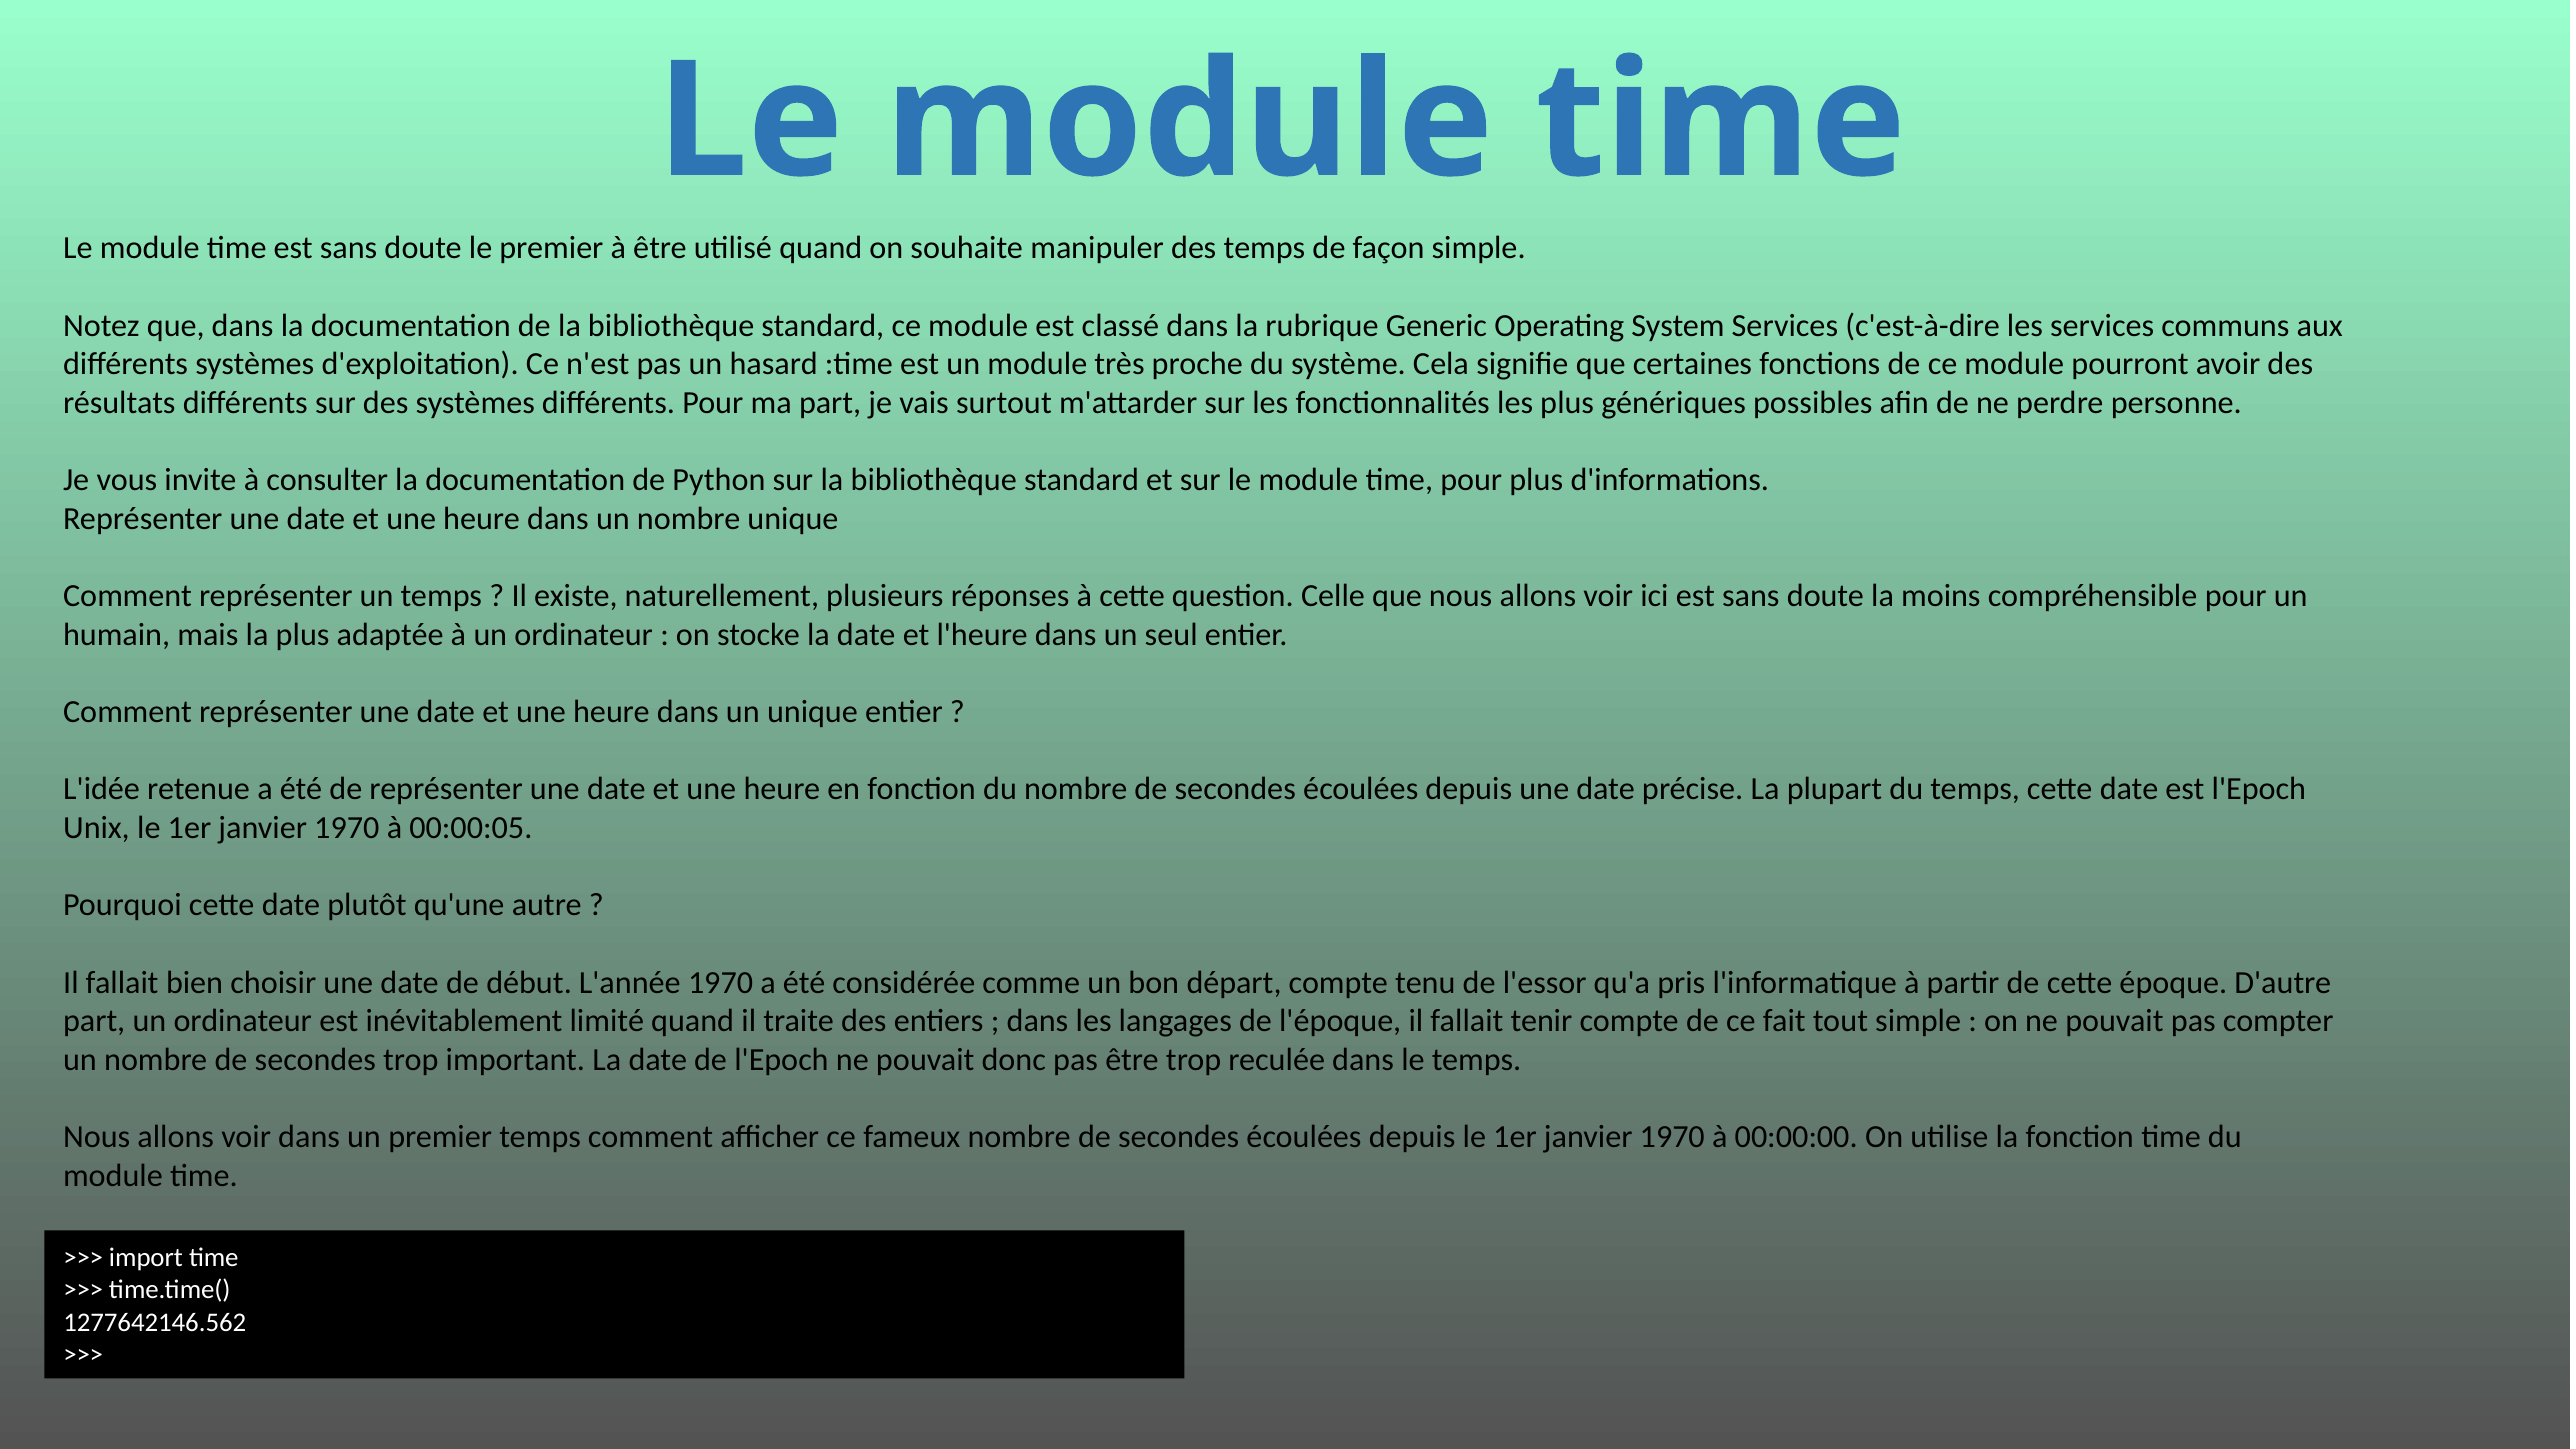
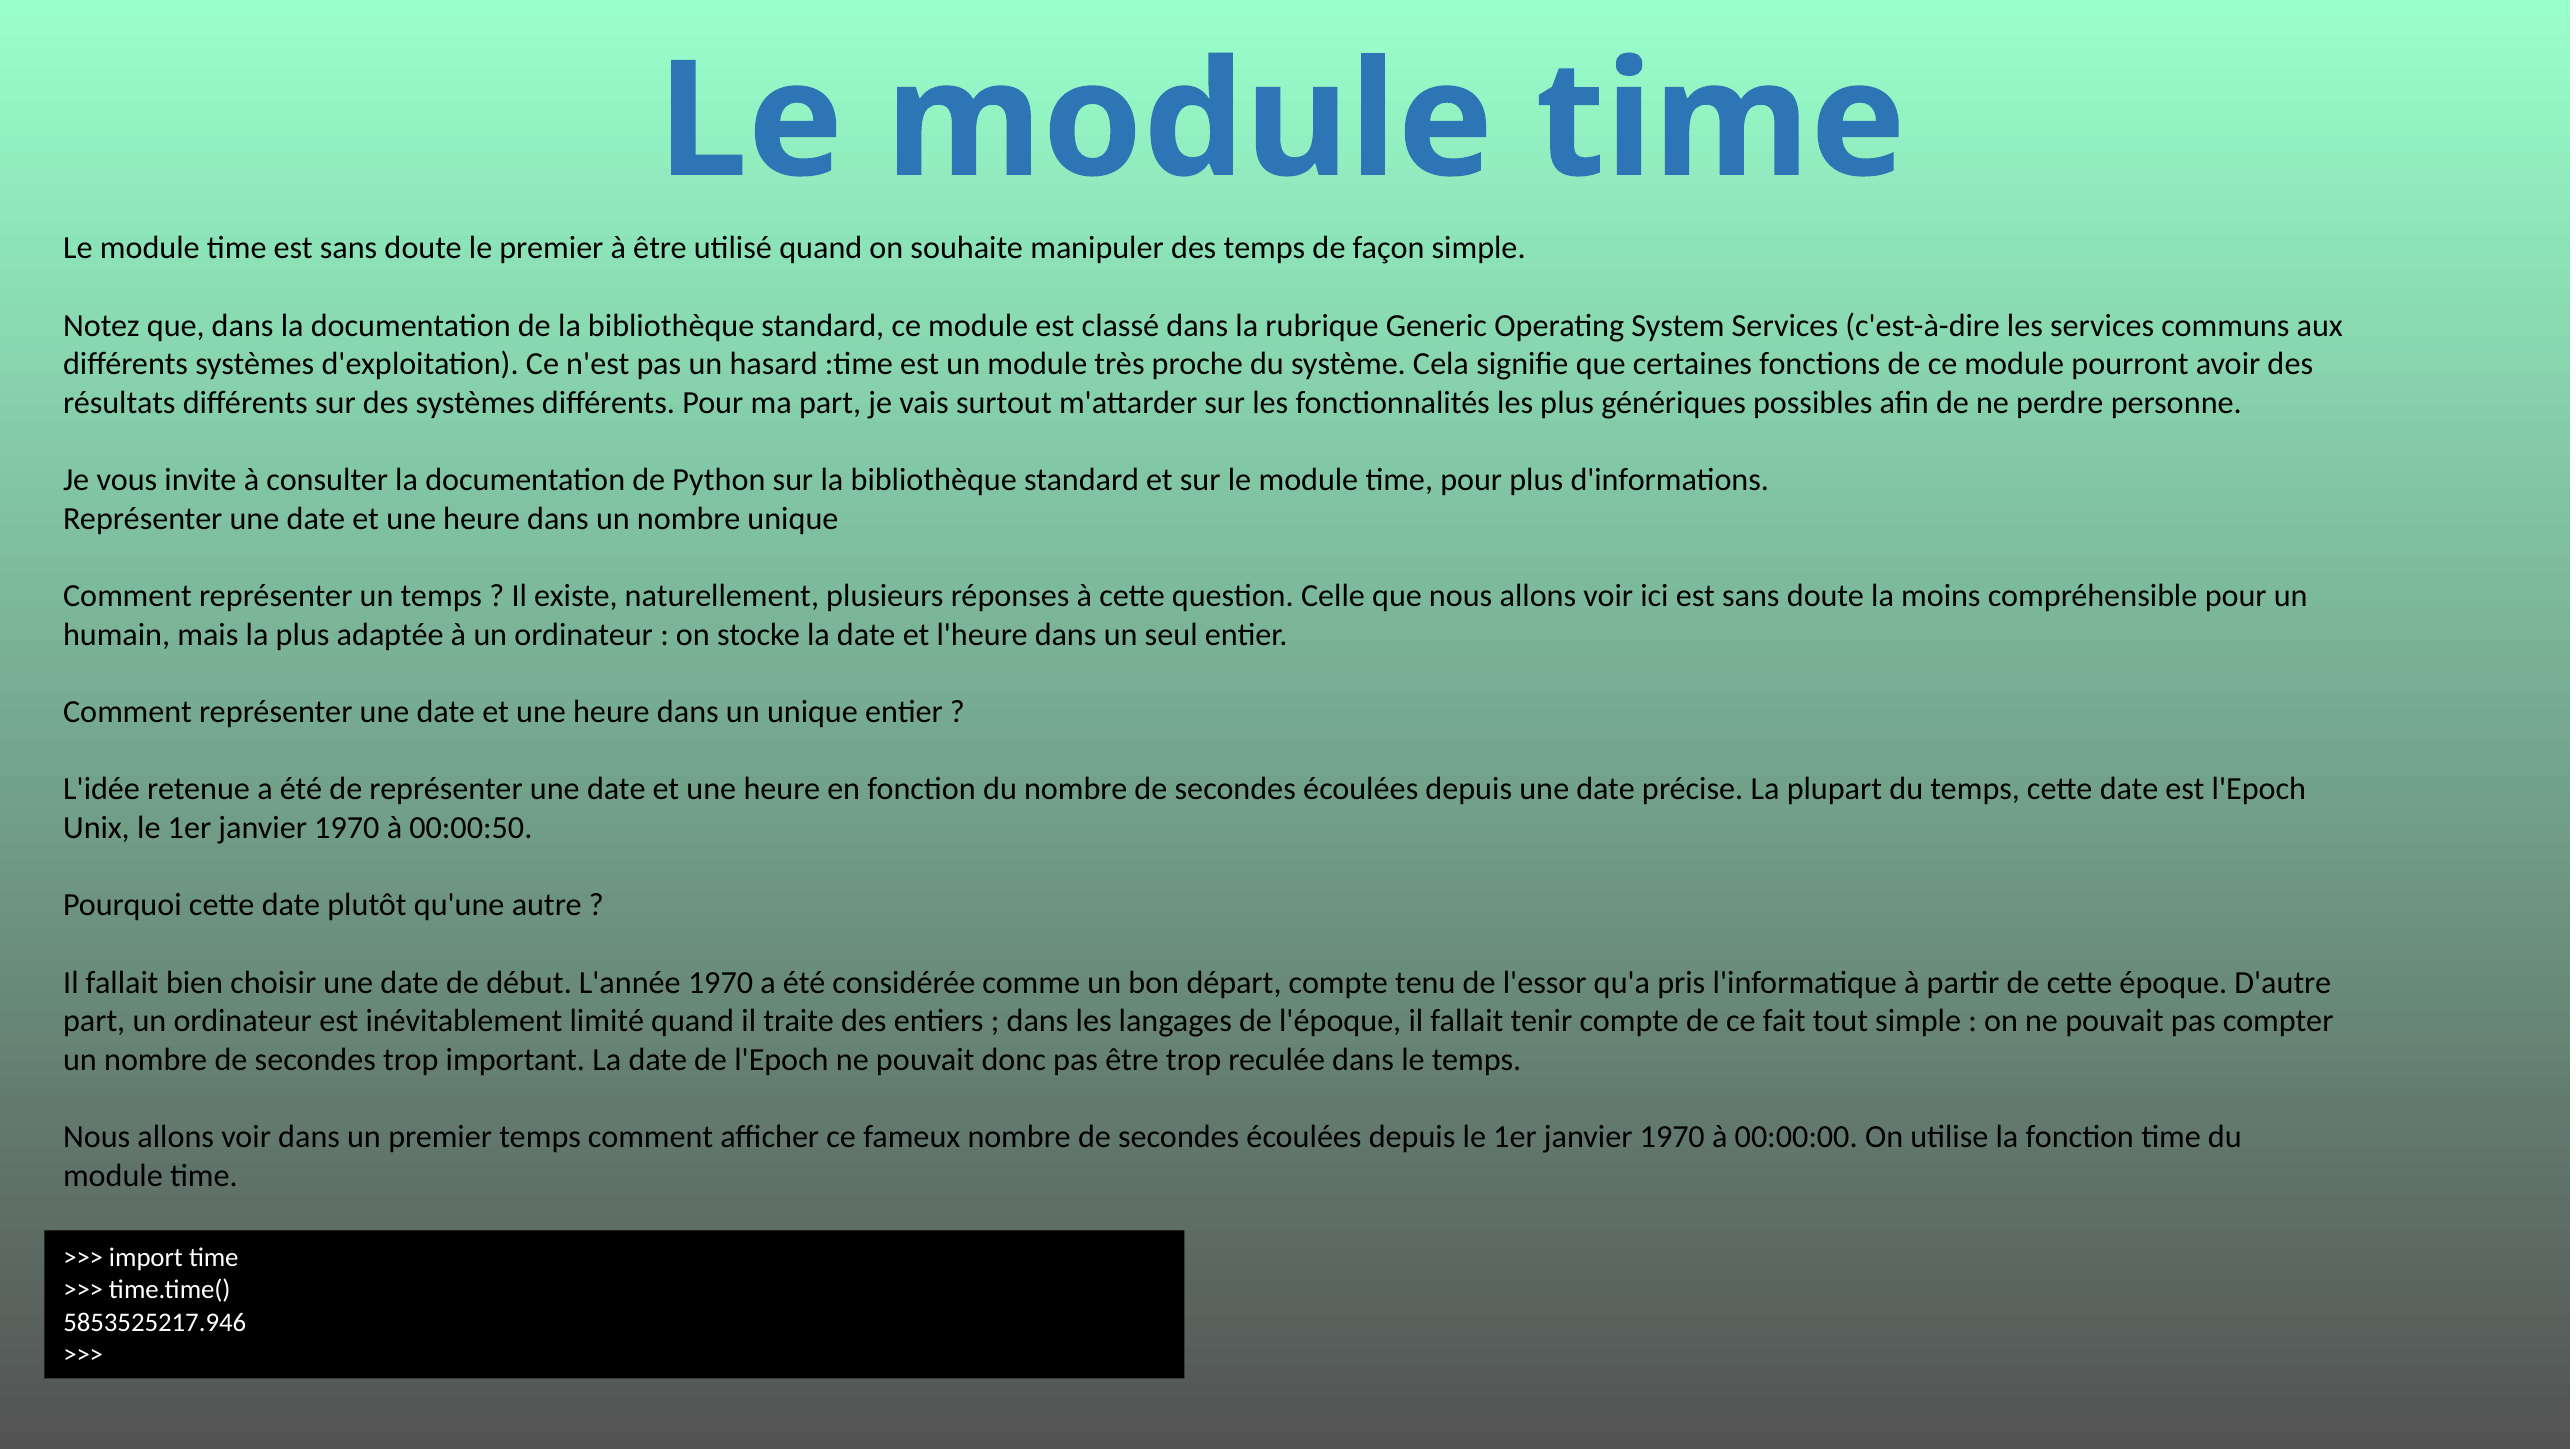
00:00:05: 00:00:05 -> 00:00:50
1277642146.562: 1277642146.562 -> 5853525217.946
